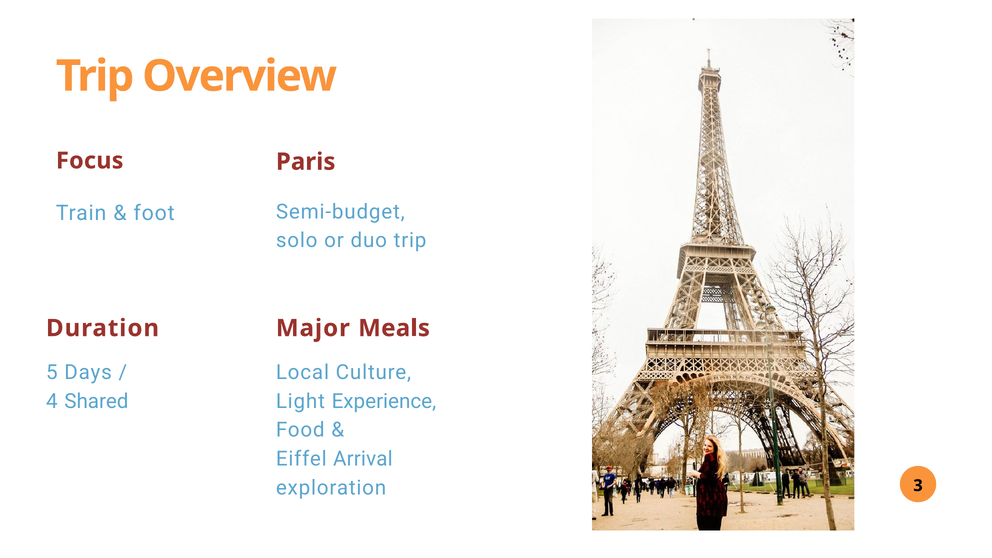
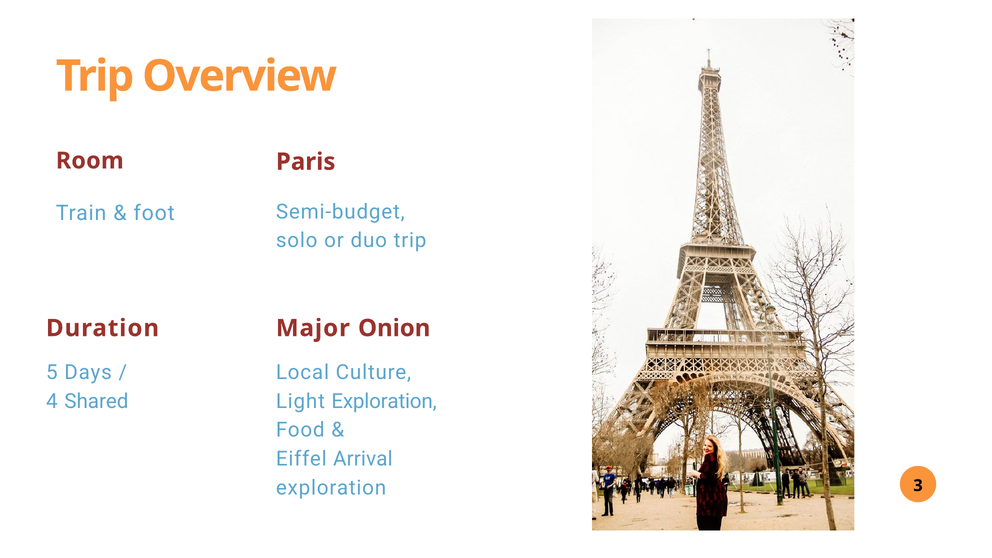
Focus: Focus -> Room
Meals: Meals -> Onion
Light Experience: Experience -> Exploration
